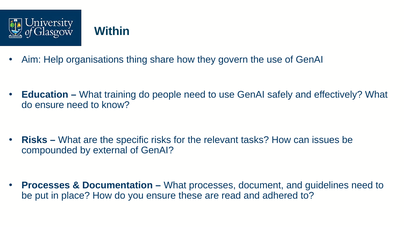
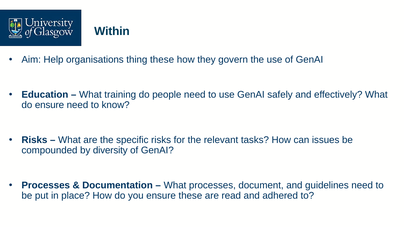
thing share: share -> these
external: external -> diversity
